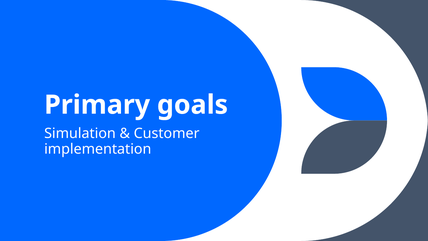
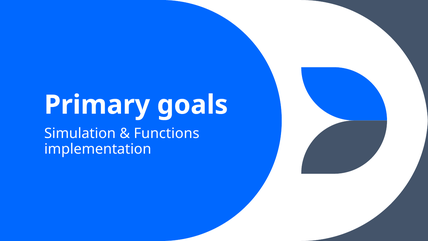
Customer: Customer -> Functions
